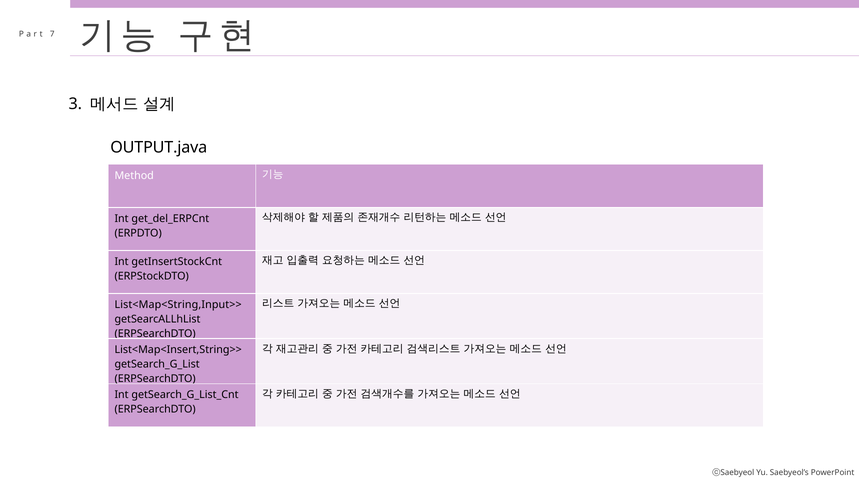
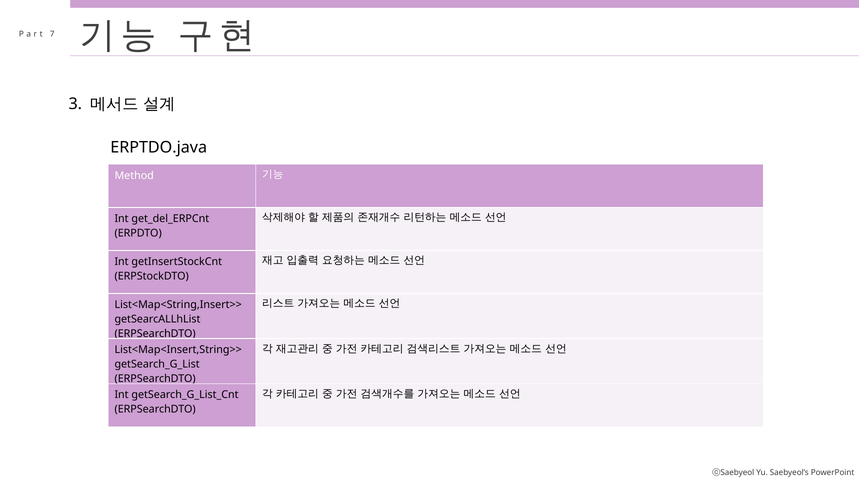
OUTPUT.java: OUTPUT.java -> ERPTDO.java
List<Map<String,Input>>: List<Map<String,Input>> -> List<Map<String,Insert>>
